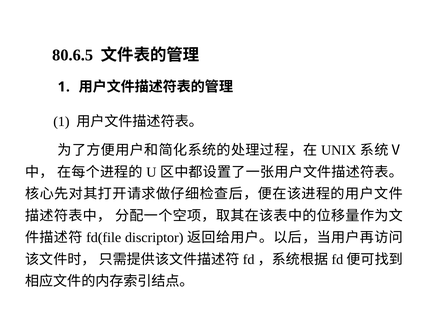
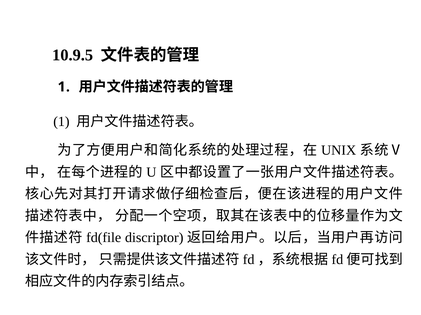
80.6.5: 80.6.5 -> 10.9.5
